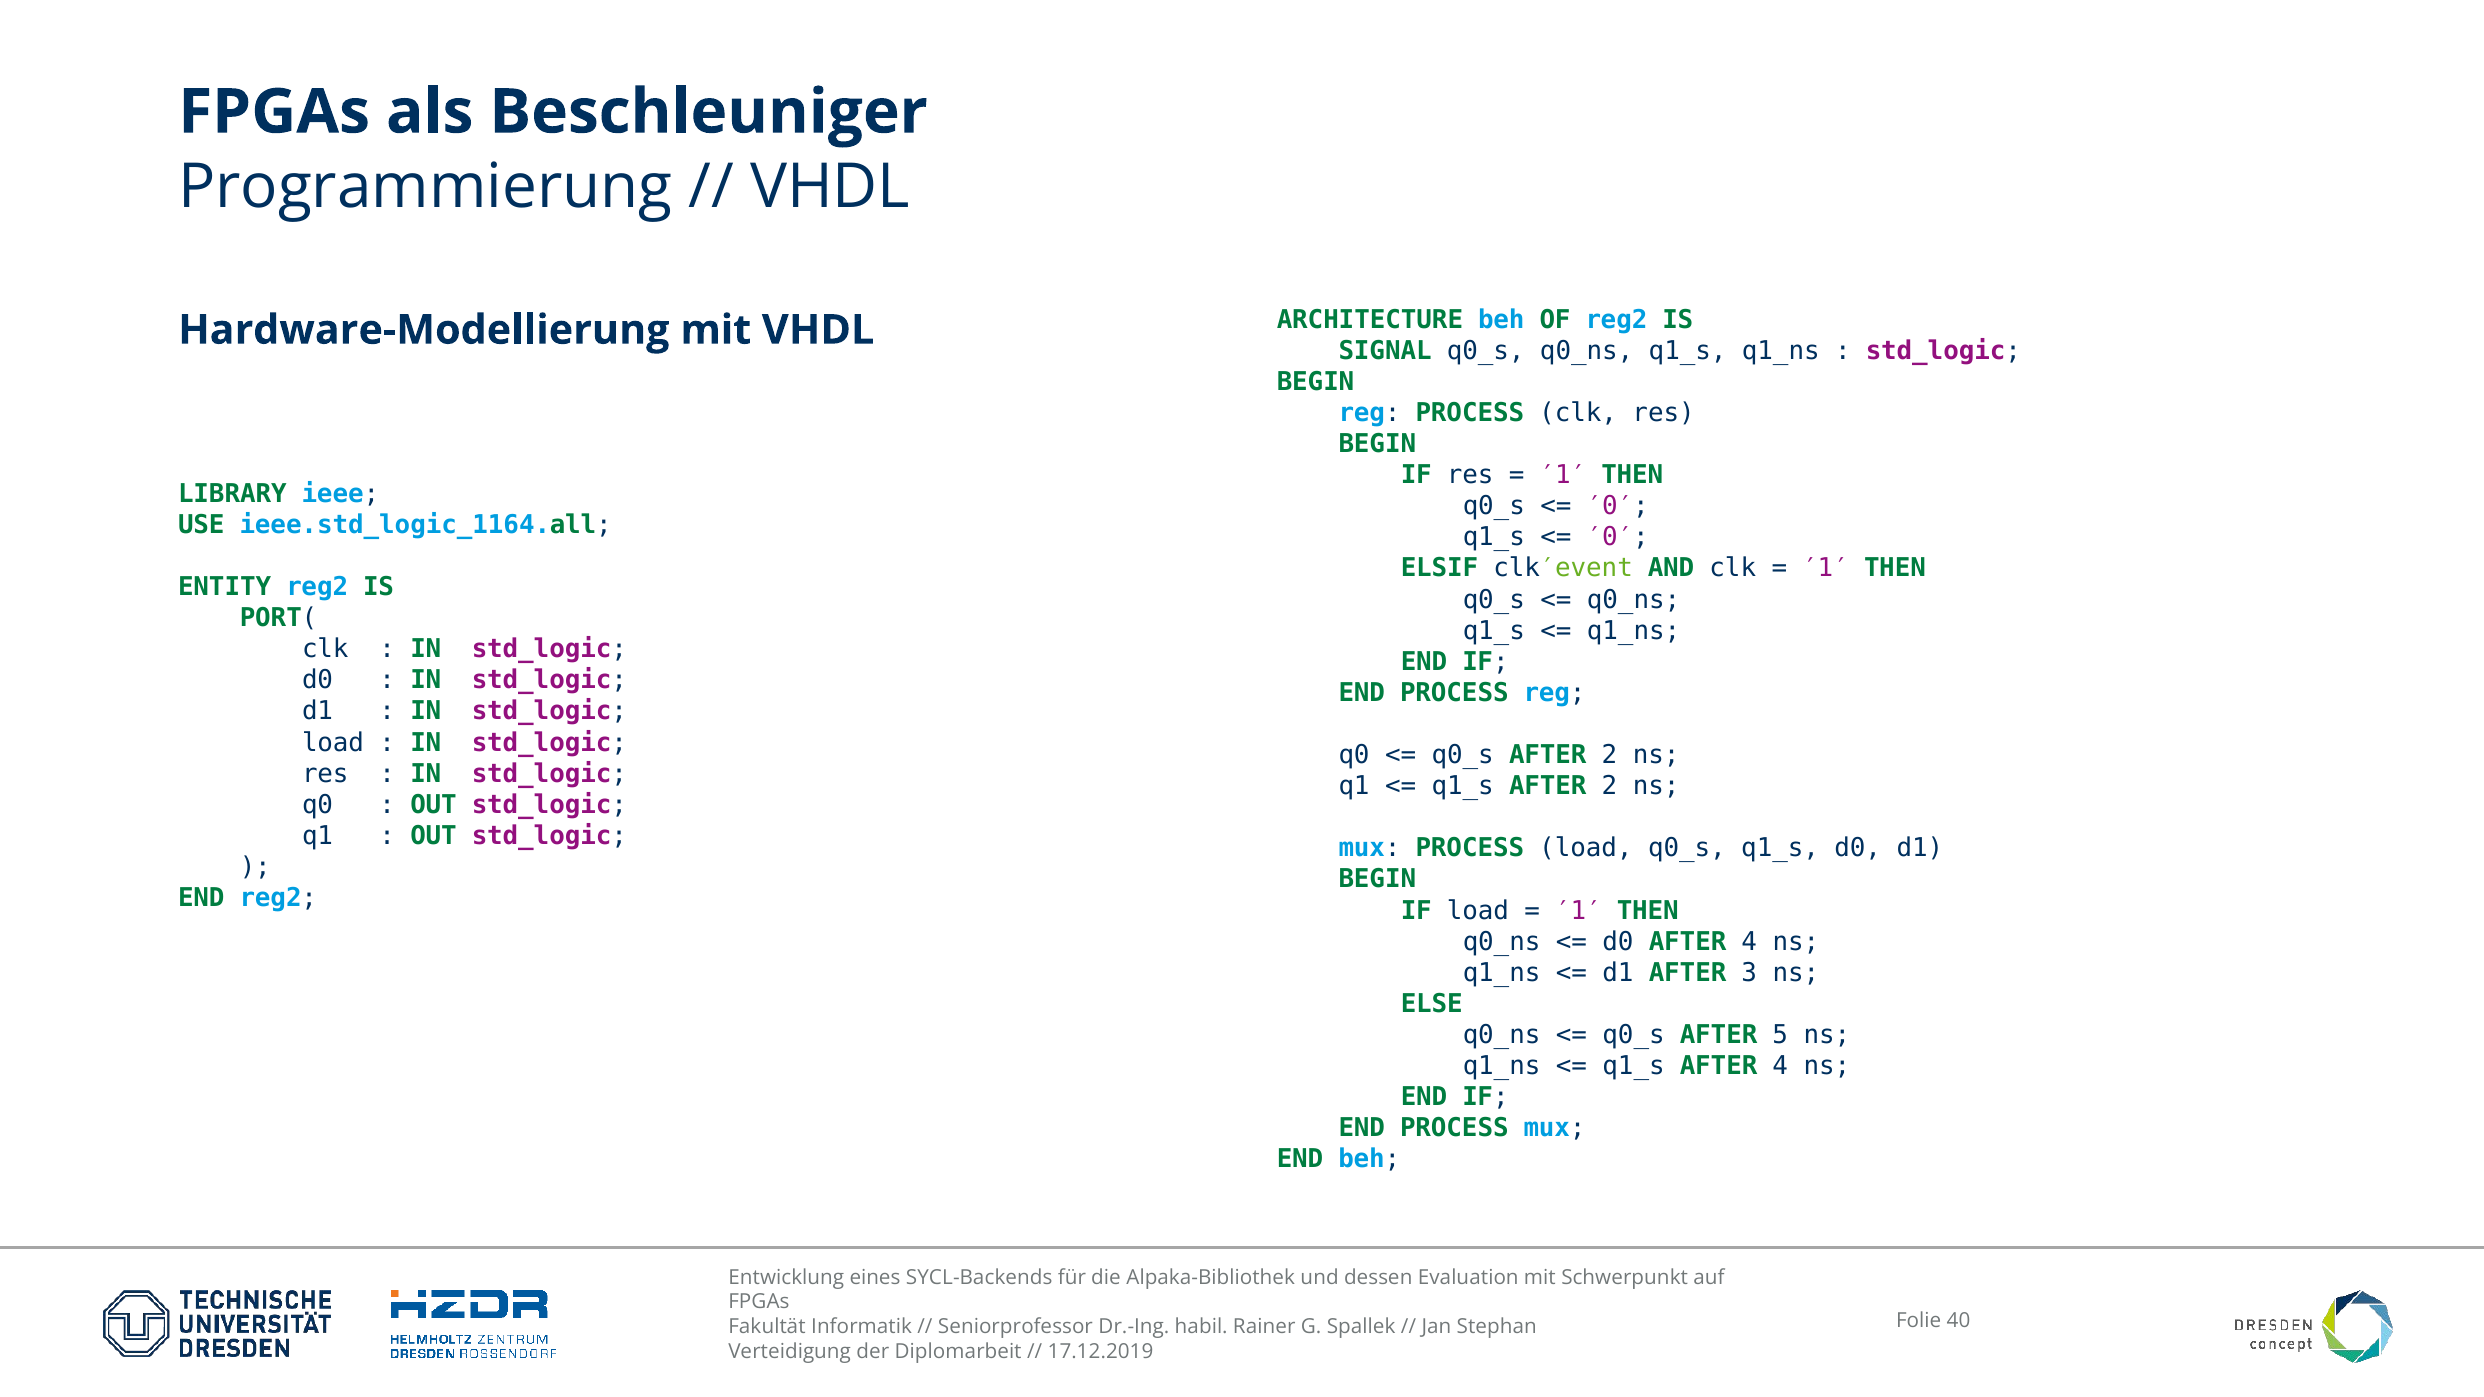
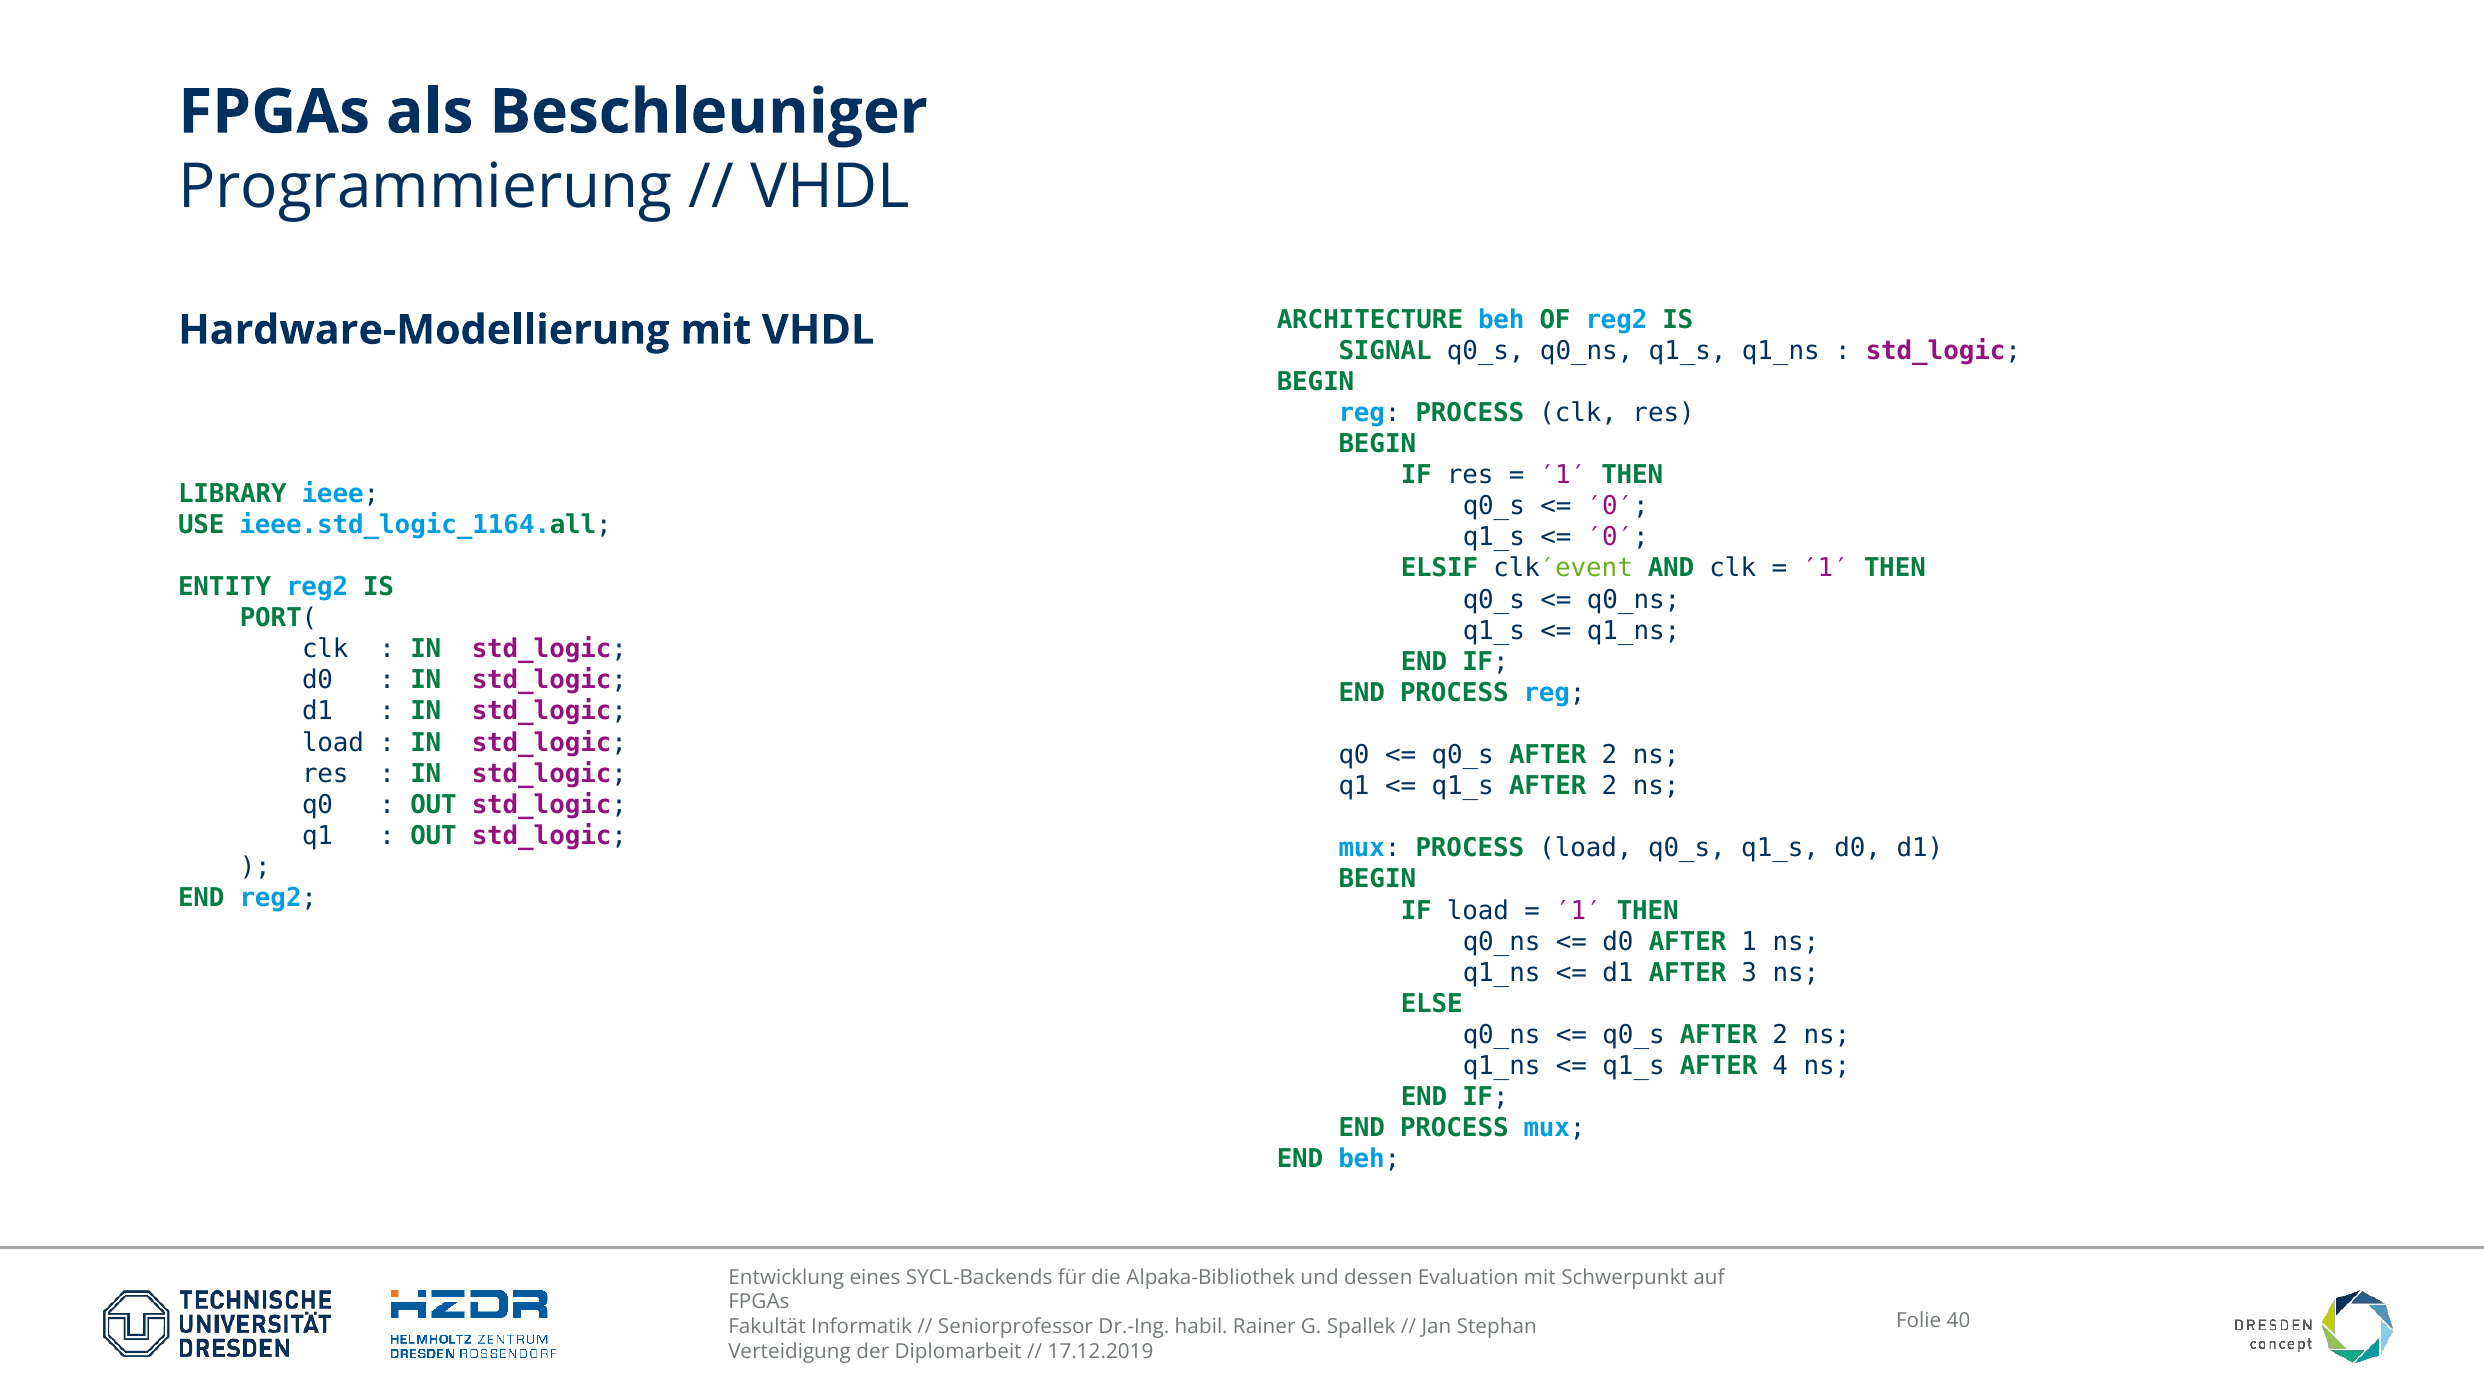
d0 AFTER 4: 4 -> 1
5 at (1780, 1035): 5 -> 2
